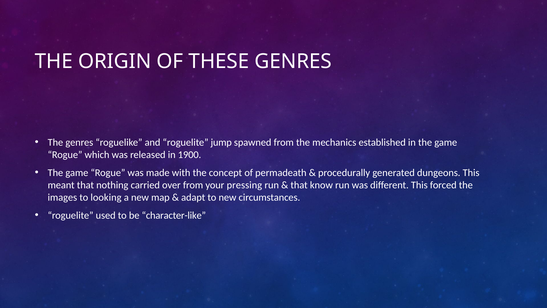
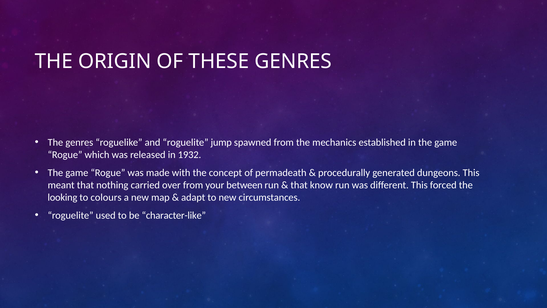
1900: 1900 -> 1932
pressing: pressing -> between
images: images -> looking
looking: looking -> colours
